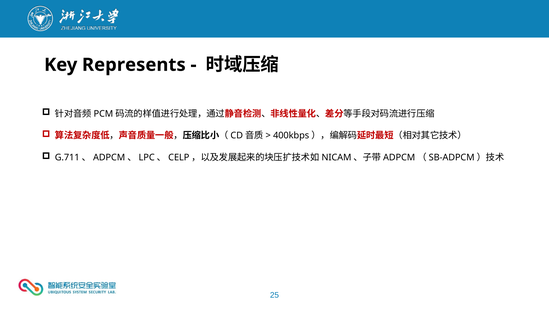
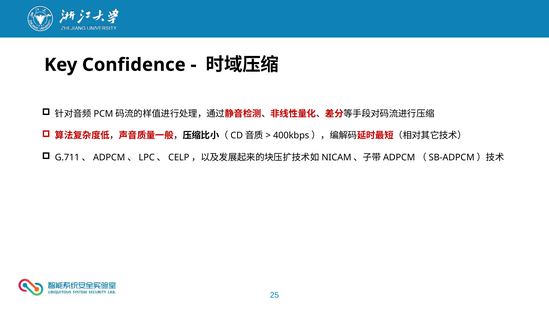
Represents: Represents -> Confidence
